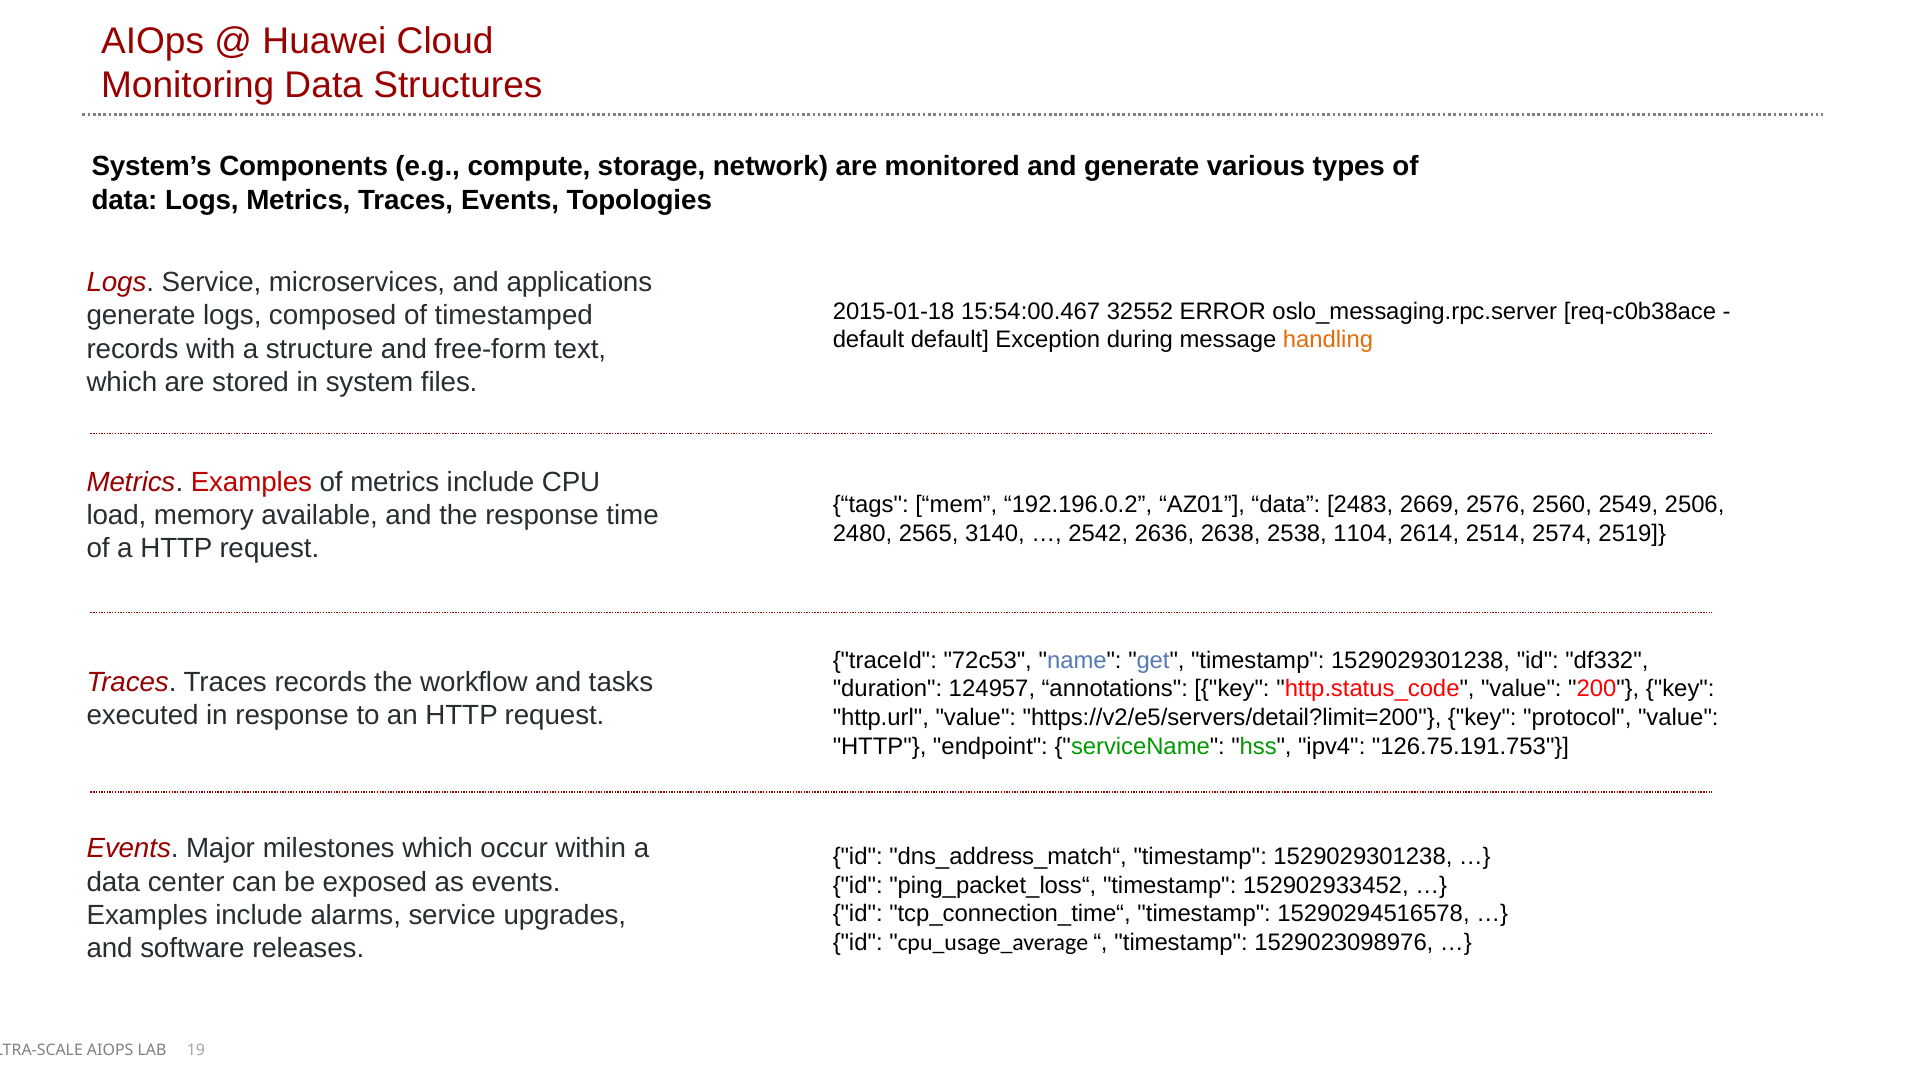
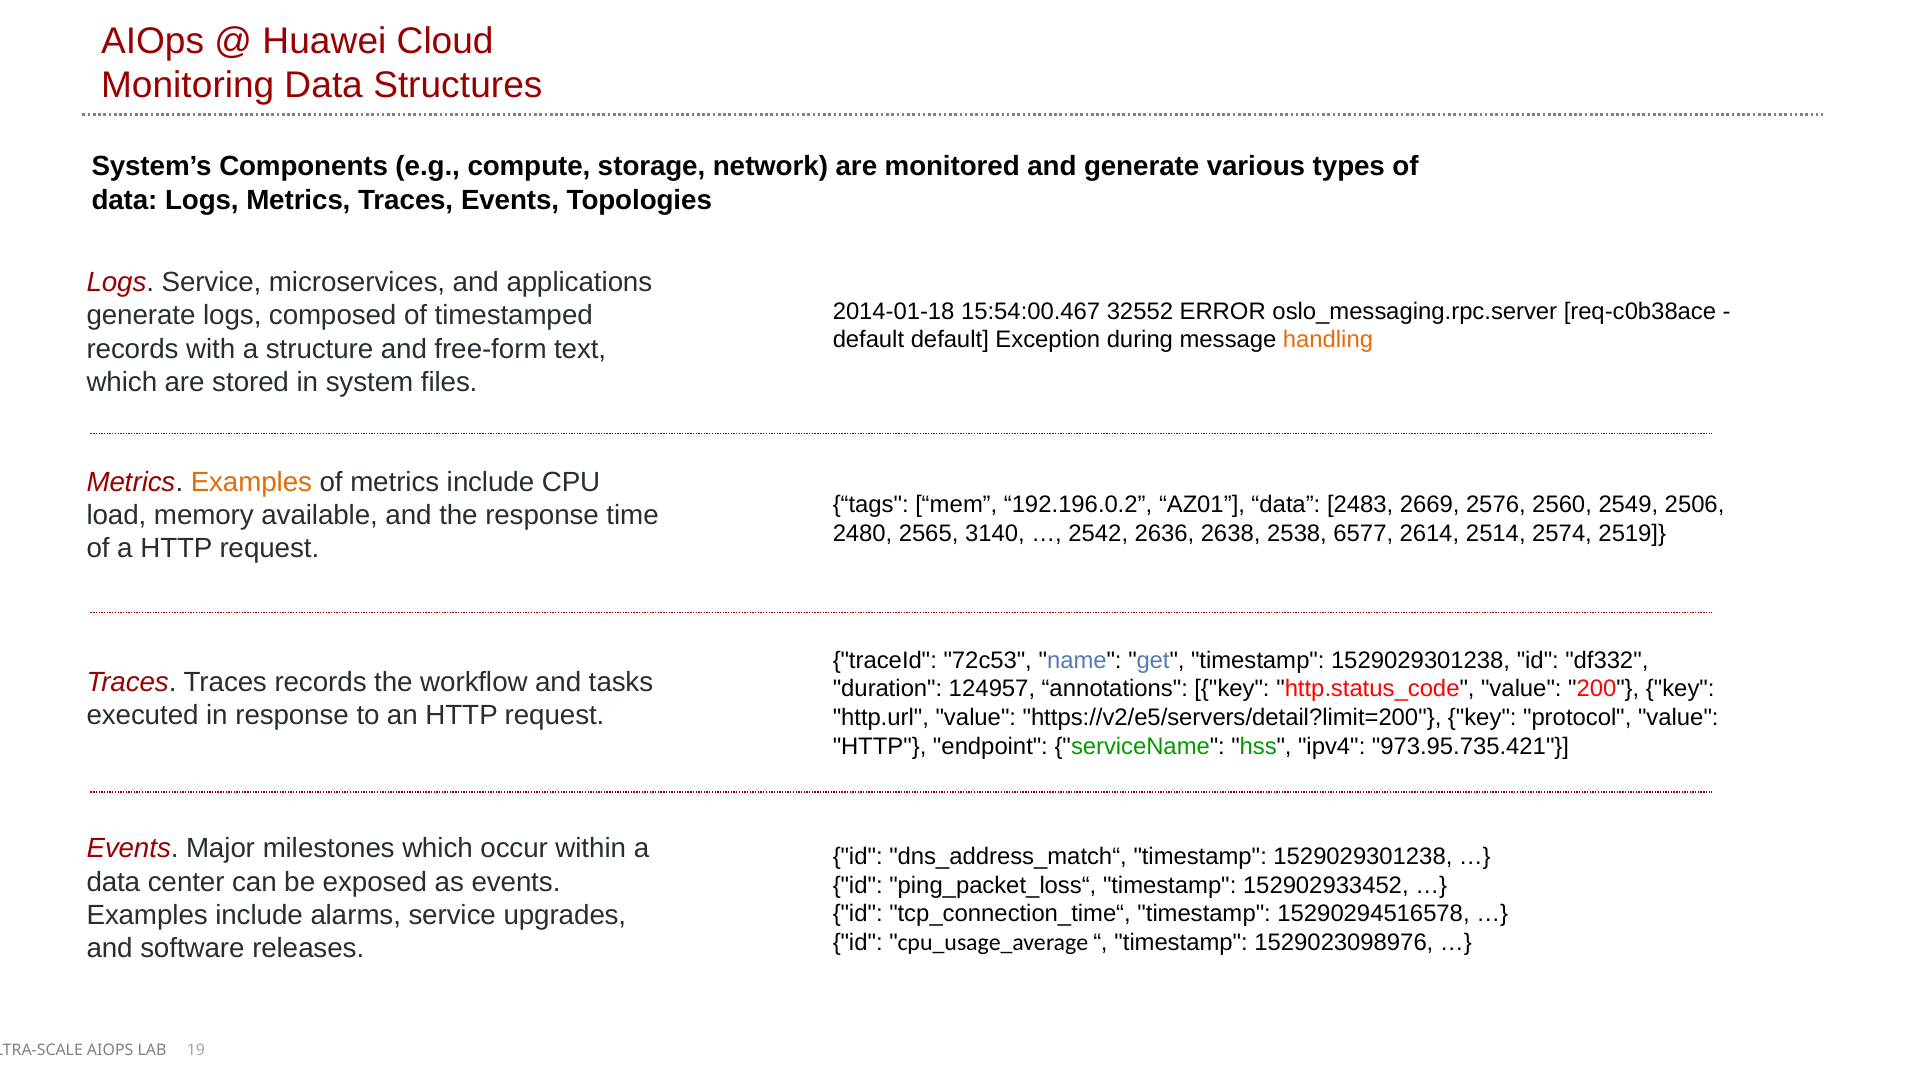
2015-01-18: 2015-01-18 -> 2014-01-18
Examples at (251, 482) colour: red -> orange
1104: 1104 -> 6577
126.75.191.753: 126.75.191.753 -> 973.95.735.421
